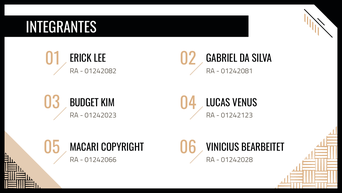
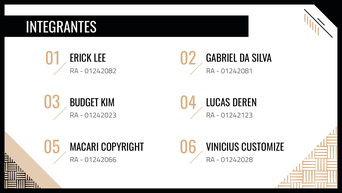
VENUS: VENUS -> DEREN
BEARBEITET: BEARBEITET -> CUSTOMIZE
